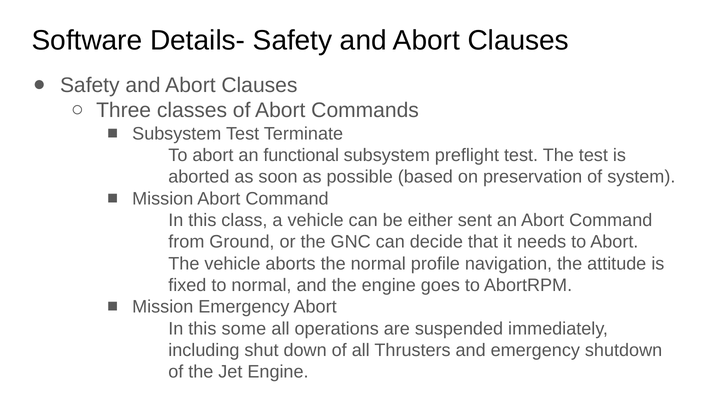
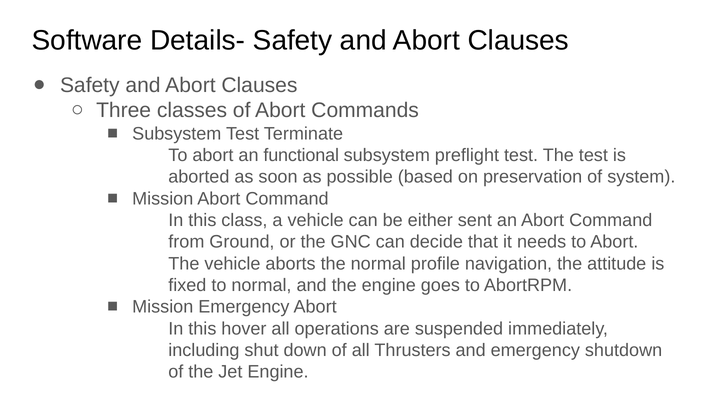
some: some -> hover
